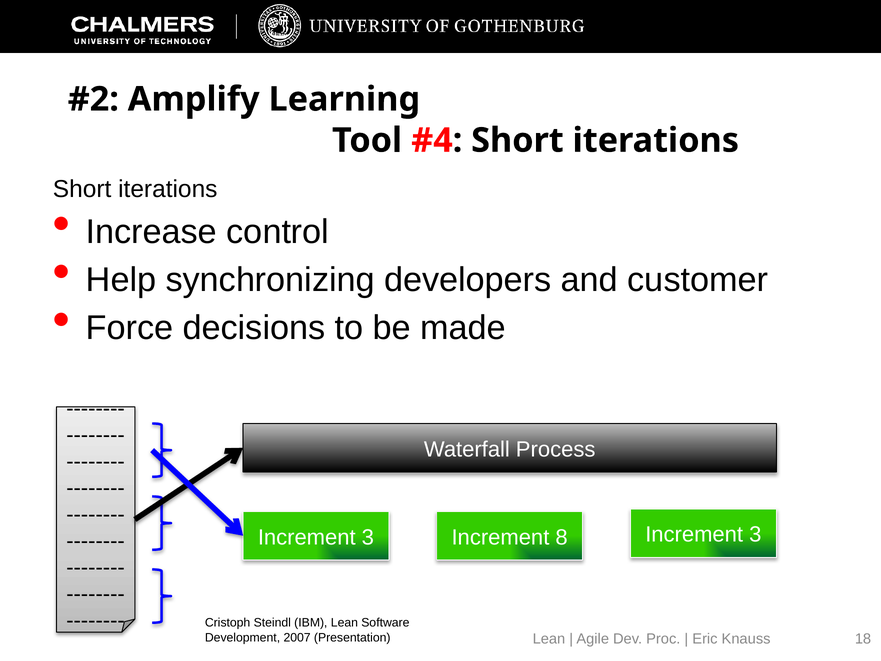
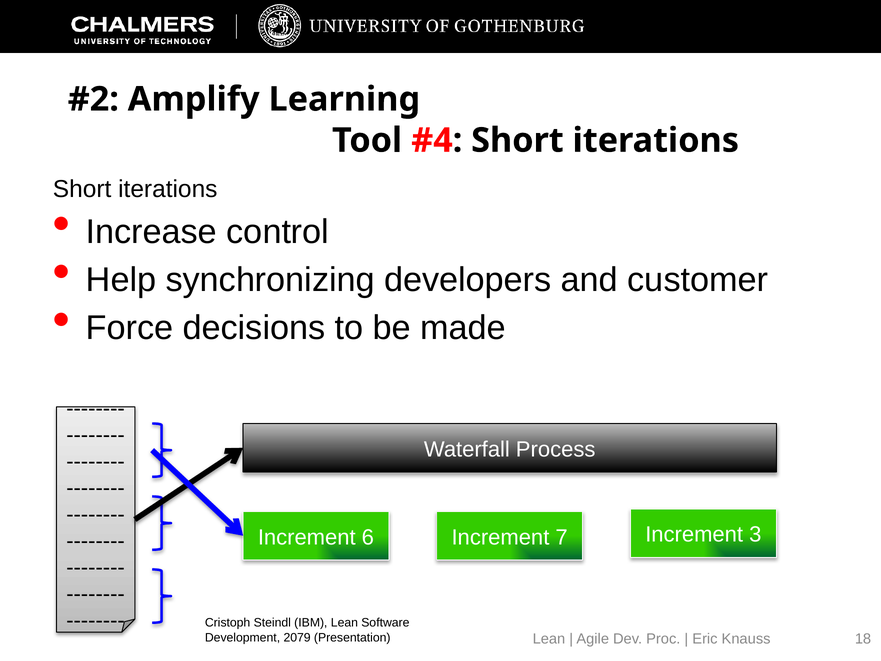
3 at (368, 537): 3 -> 6
8: 8 -> 7
2007: 2007 -> 2079
